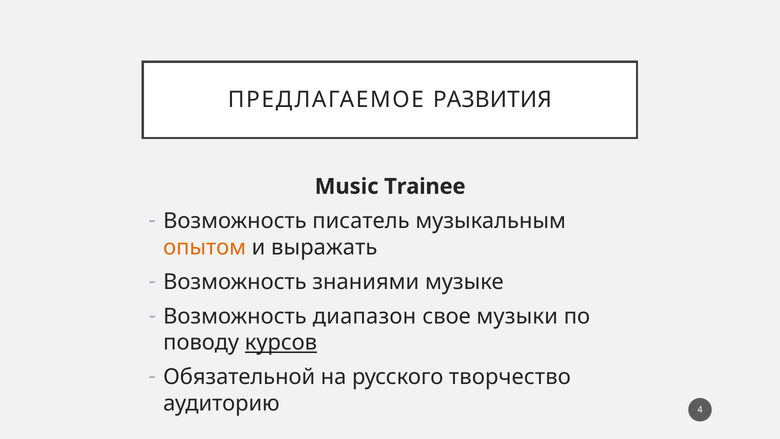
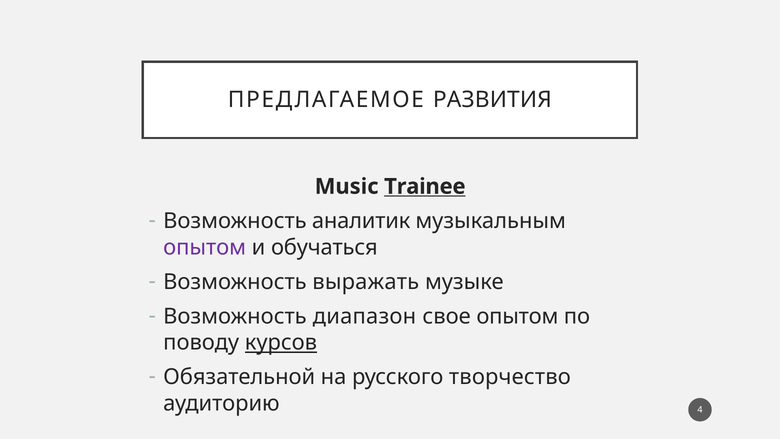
Trainee underline: none -> present
писатель: писатель -> аналитик
опытом at (205, 247) colour: orange -> purple
выражать: выражать -> обучаться
знаниями: знаниями -> выражать
свое музыки: музыки -> опытом
